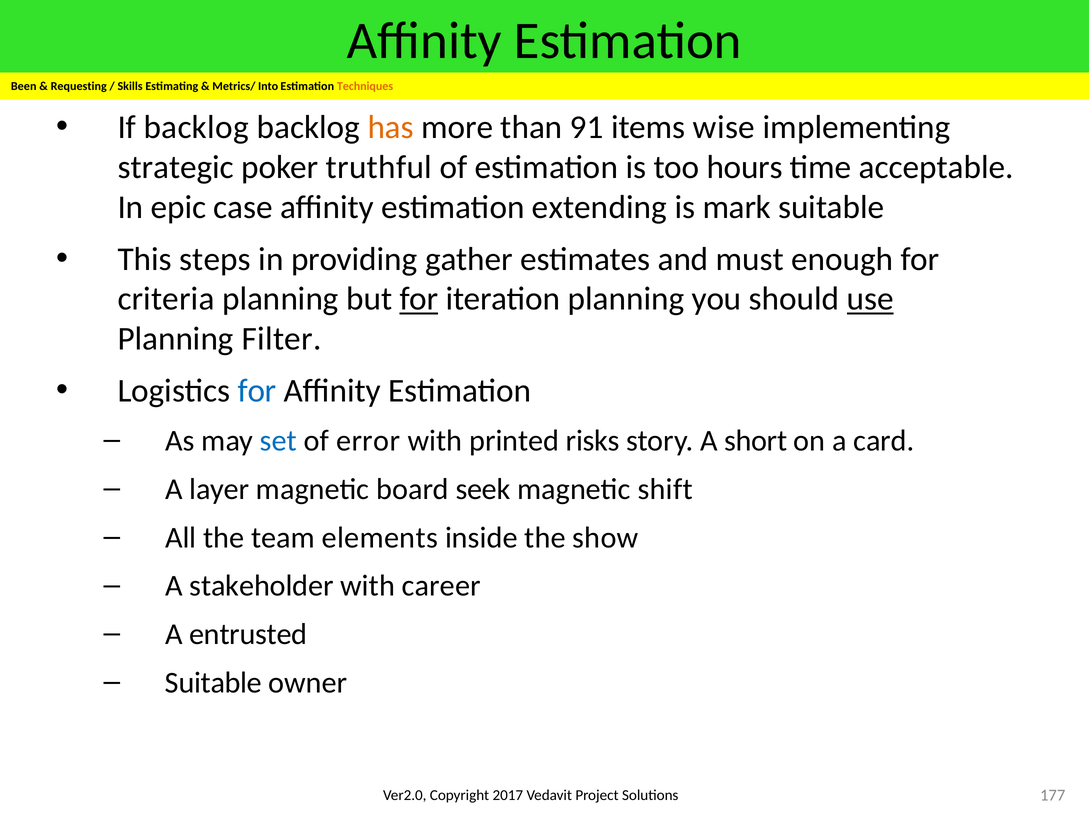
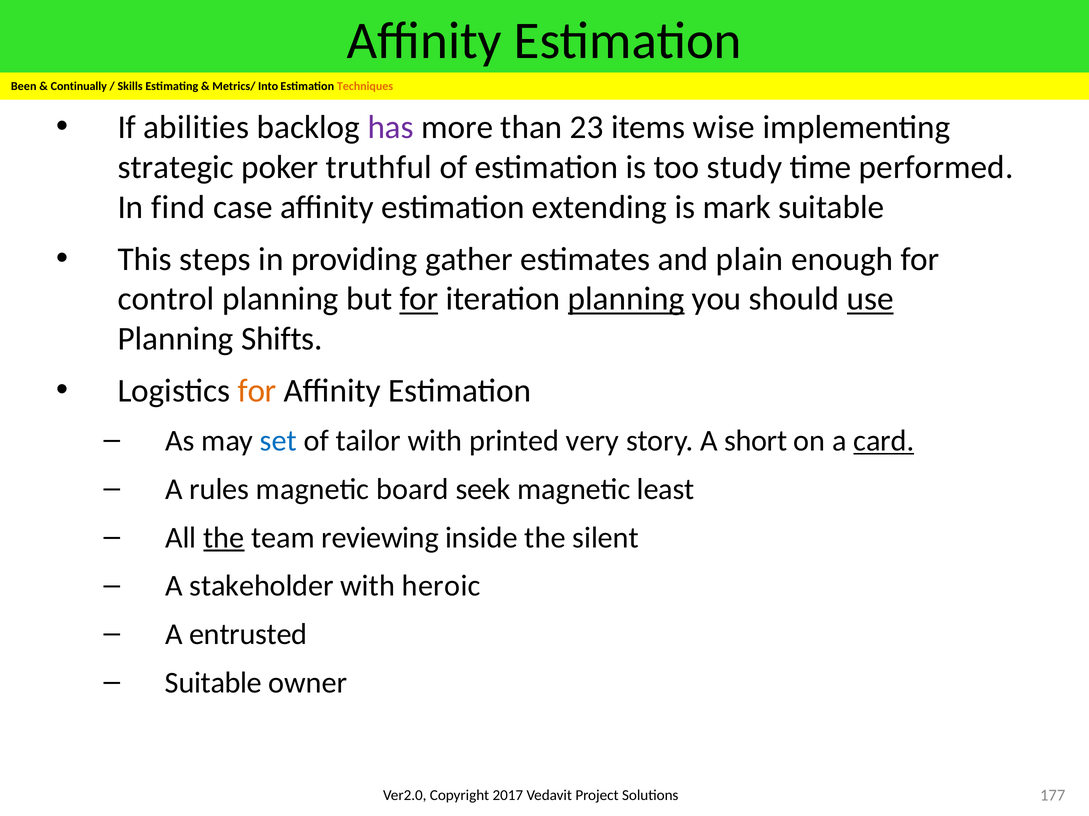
Requesting: Requesting -> Continually
If backlog: backlog -> abilities
has colour: orange -> purple
91: 91 -> 23
hours: hours -> study
acceptable: acceptable -> performed
epic: epic -> find
must: must -> plain
criteria: criteria -> control
planning at (626, 299) underline: none -> present
Filter: Filter -> Shifts
for at (257, 391) colour: blue -> orange
error: error -> tailor
risks: risks -> very
card underline: none -> present
layer: layer -> rules
shift: shift -> least
the at (224, 538) underline: none -> present
elements: elements -> reviewing
show: show -> silent
career: career -> heroic
